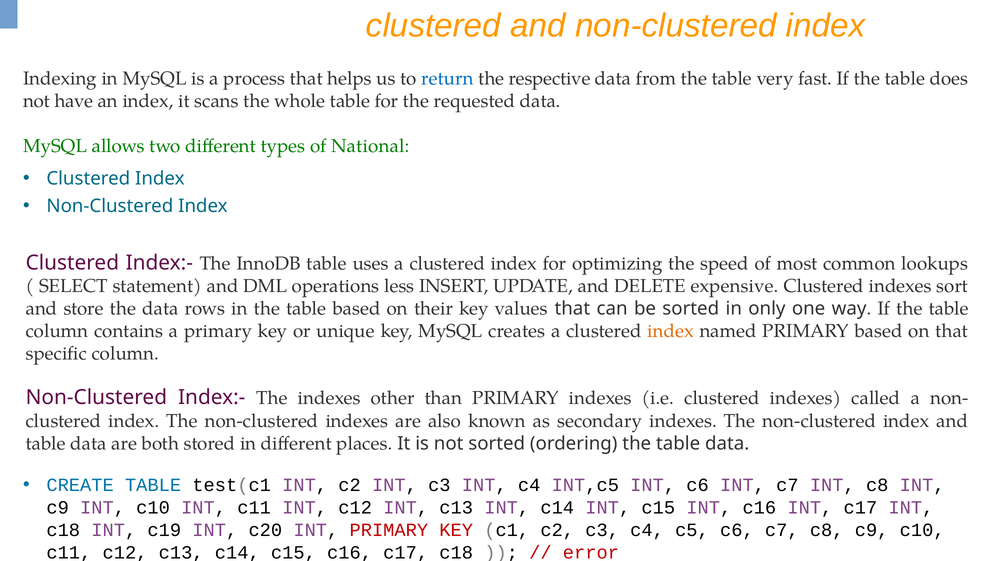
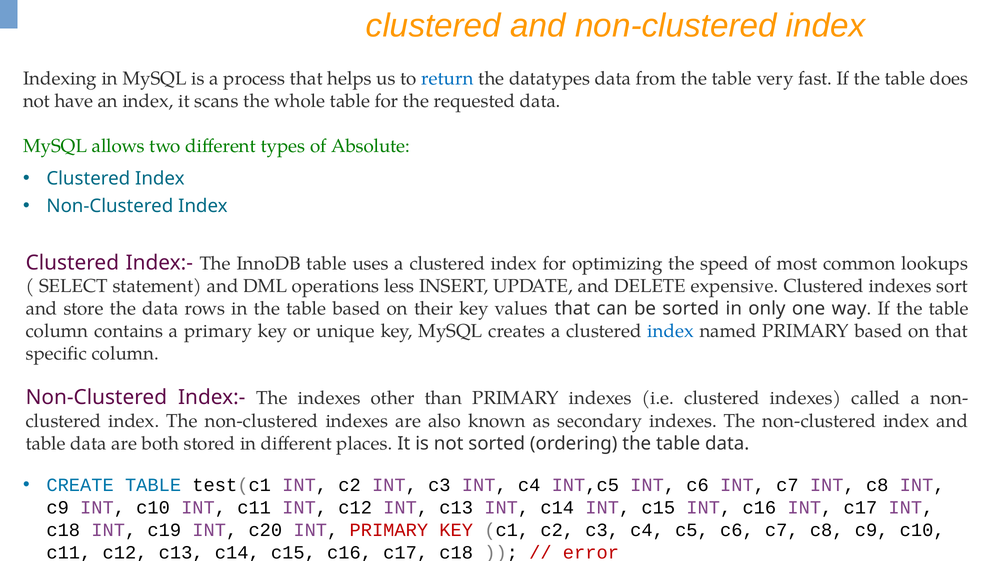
respective: respective -> datatypes
National: National -> Absolute
index at (671, 331) colour: orange -> blue
